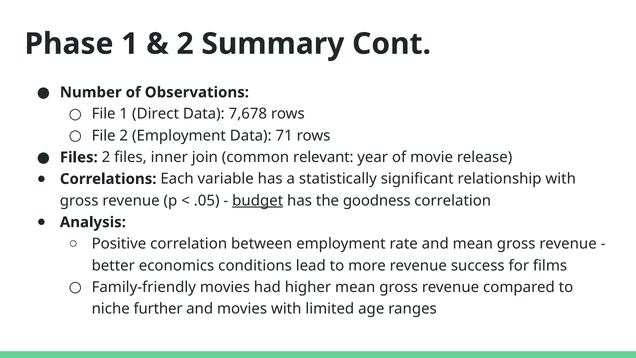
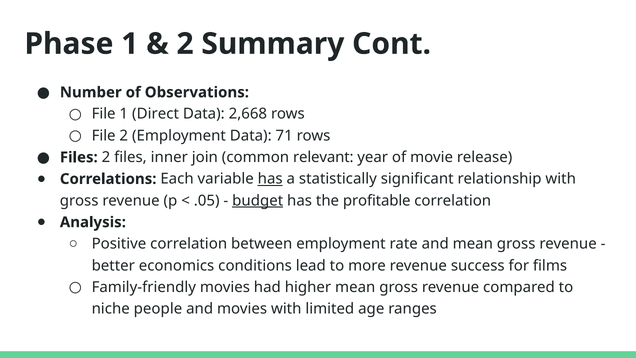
7,678: 7,678 -> 2,668
has at (270, 179) underline: none -> present
goodness: goodness -> profitable
further: further -> people
